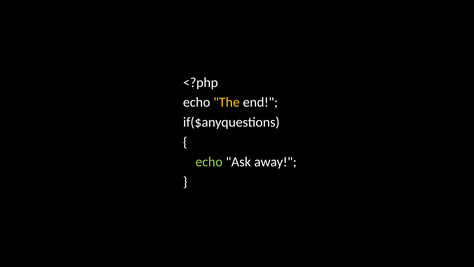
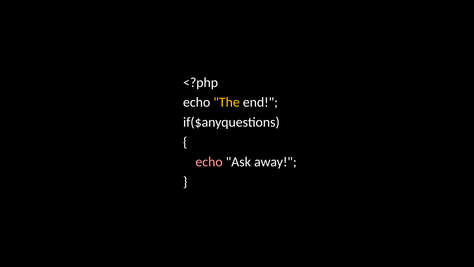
echo at (209, 162) colour: light green -> pink
